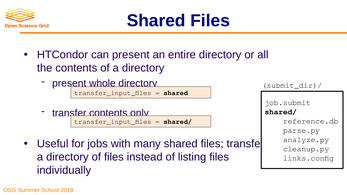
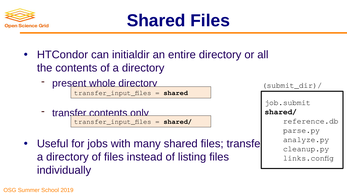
can present: present -> initialdir
